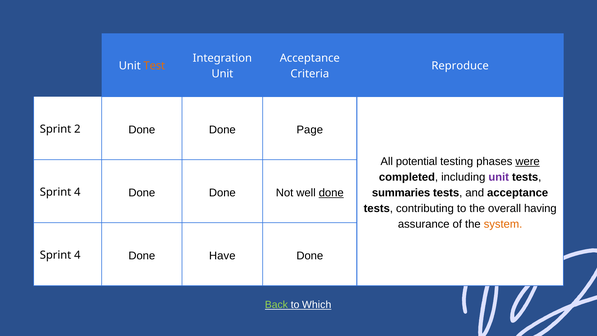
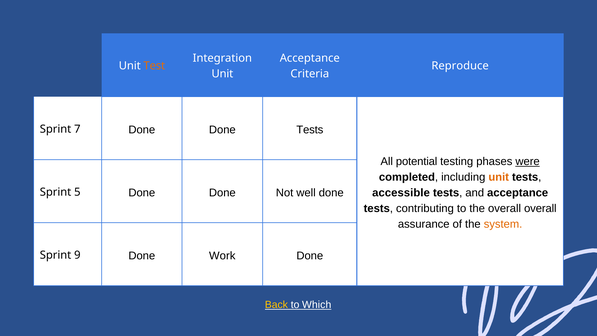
2: 2 -> 7
Done Page: Page -> Tests
unit at (499, 177) colour: purple -> orange
summaries: summaries -> accessible
4 at (77, 192): 4 -> 5
done at (331, 193) underline: present -> none
overall having: having -> overall
4 at (77, 255): 4 -> 9
Have: Have -> Work
Back colour: light green -> yellow
